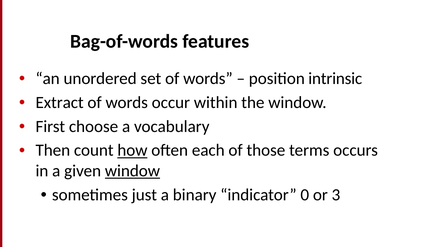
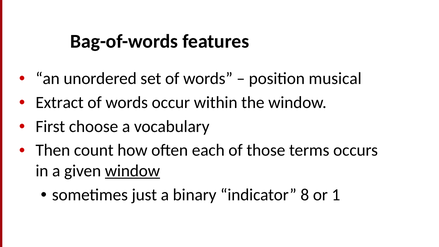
intrinsic: intrinsic -> musical
how underline: present -> none
0: 0 -> 8
3: 3 -> 1
